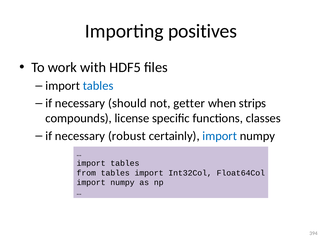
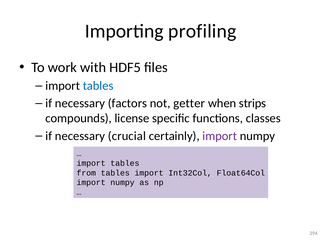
positives: positives -> profiling
should: should -> factors
robust: robust -> crucial
import at (220, 136) colour: blue -> purple
